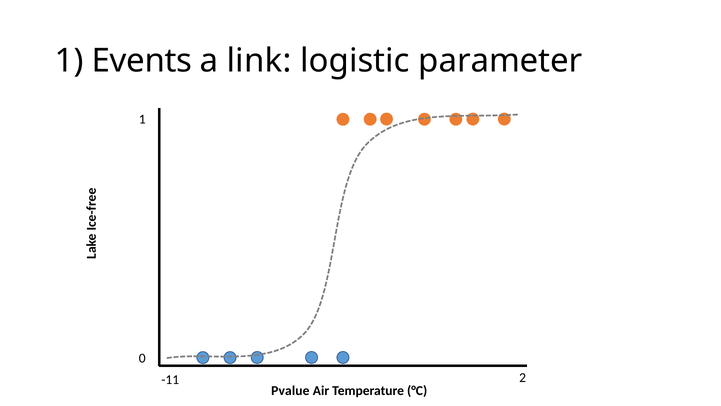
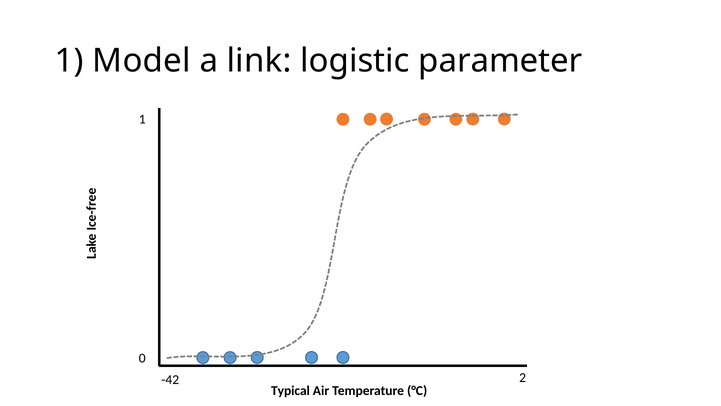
Events: Events -> Model
-11: -11 -> -42
Pvalue: Pvalue -> Typical
